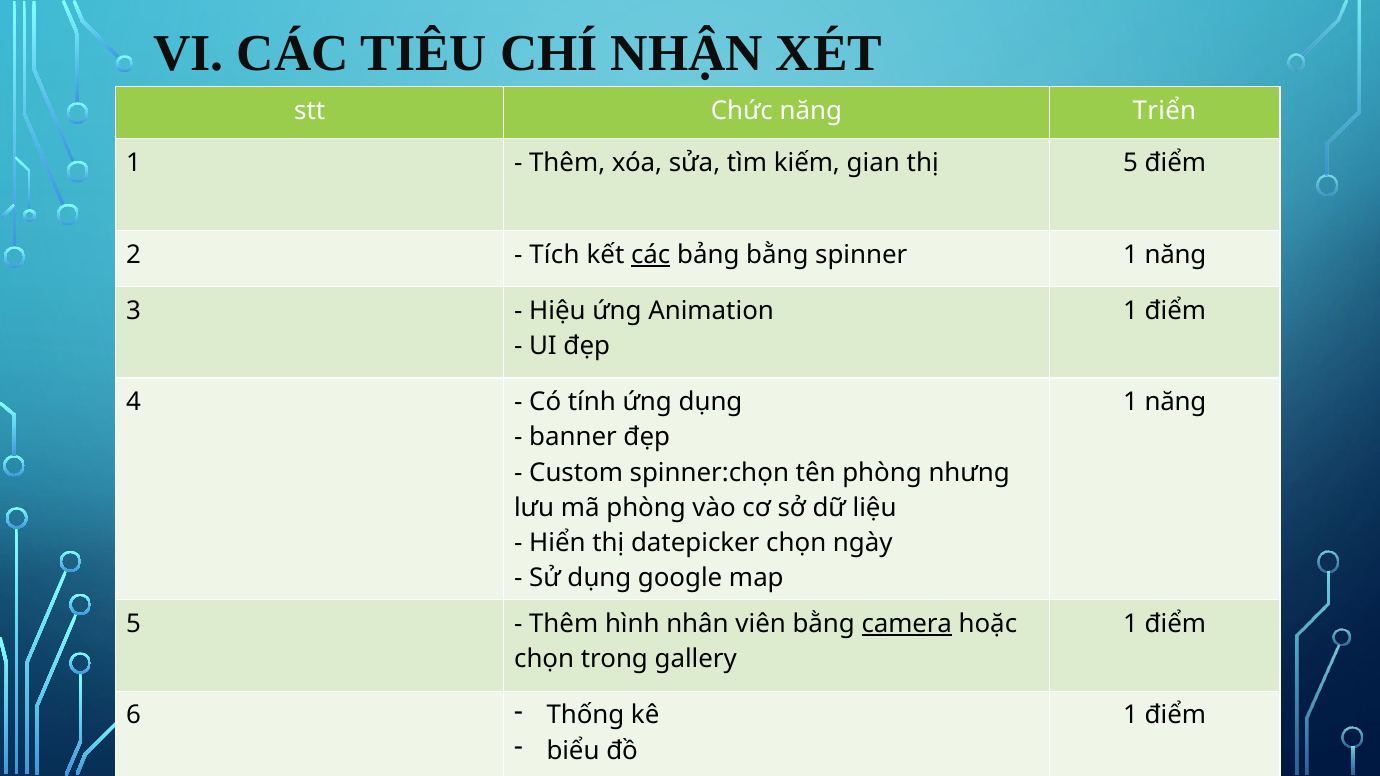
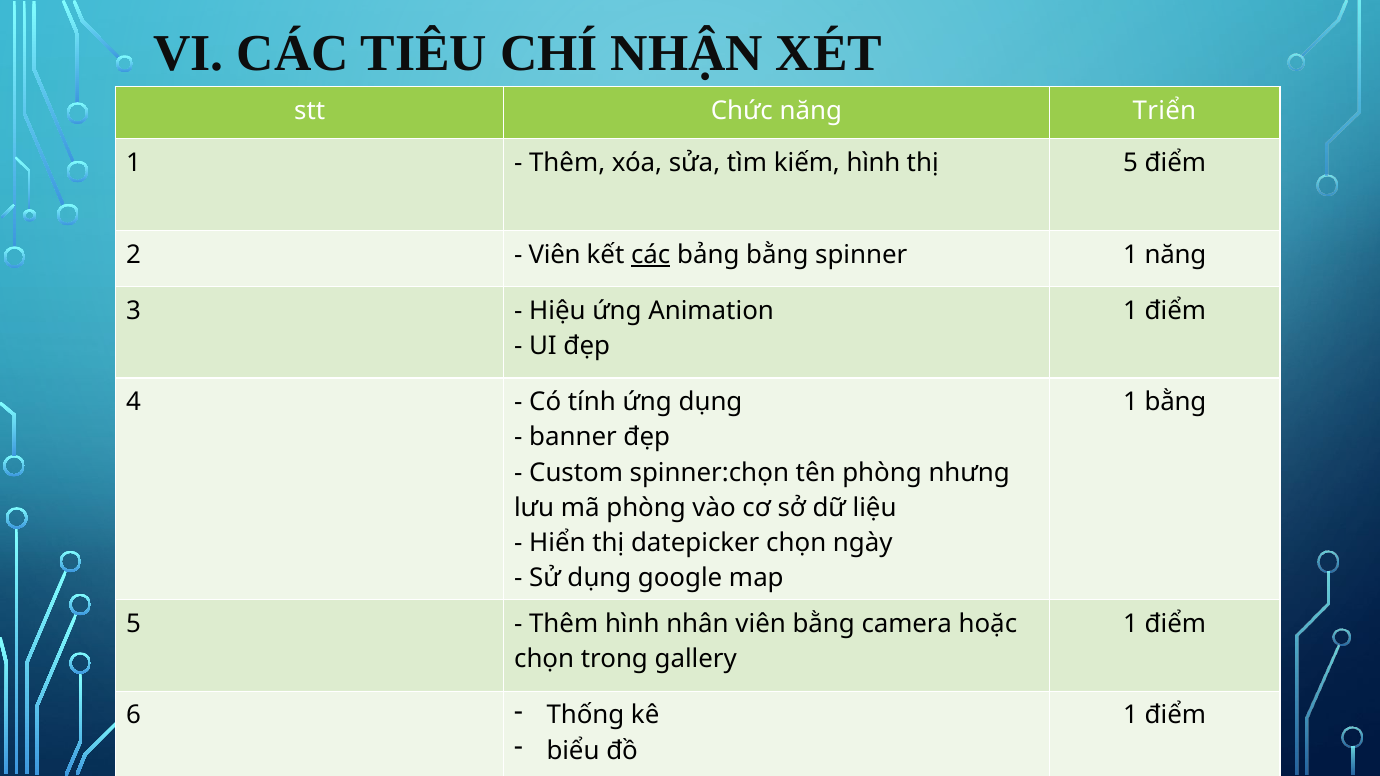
kiếm gian: gian -> hình
Tích at (554, 255): Tích -> Viên
năng at (1175, 402): năng -> bằng
camera underline: present -> none
